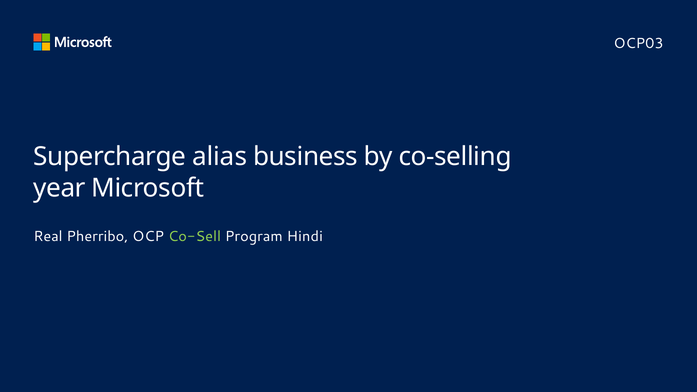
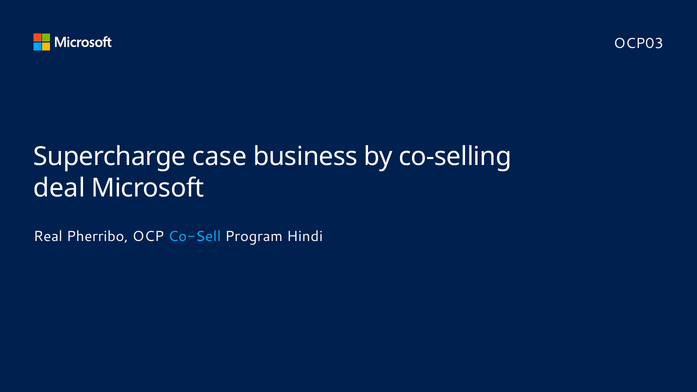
alias: alias -> case
year: year -> deal
Co-Sell colour: light green -> light blue
